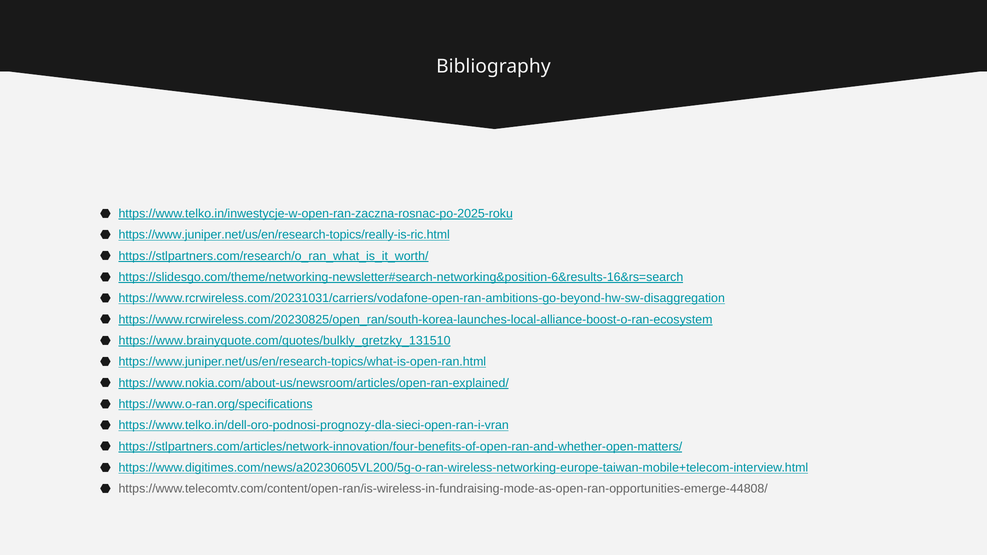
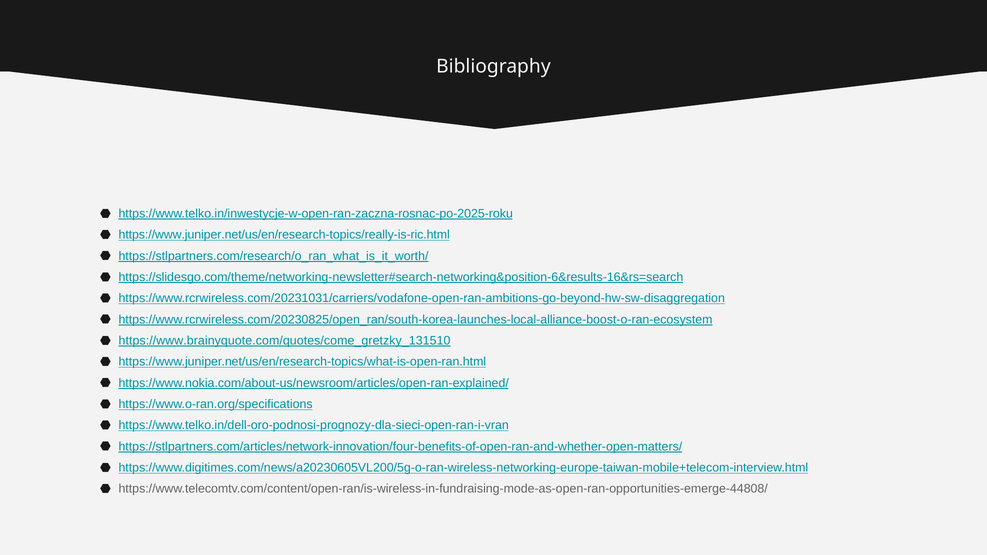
https://www.brainyquote.com/quotes/bulkly_gretzky_131510: https://www.brainyquote.com/quotes/bulkly_gretzky_131510 -> https://www.brainyquote.com/quotes/come_gretzky_131510
